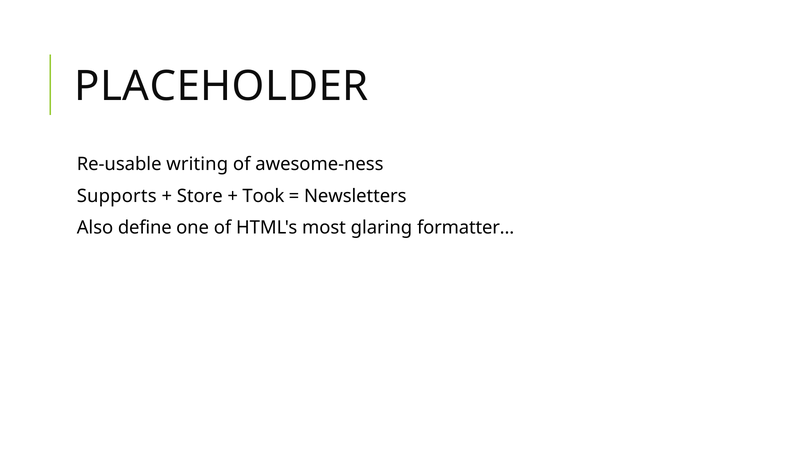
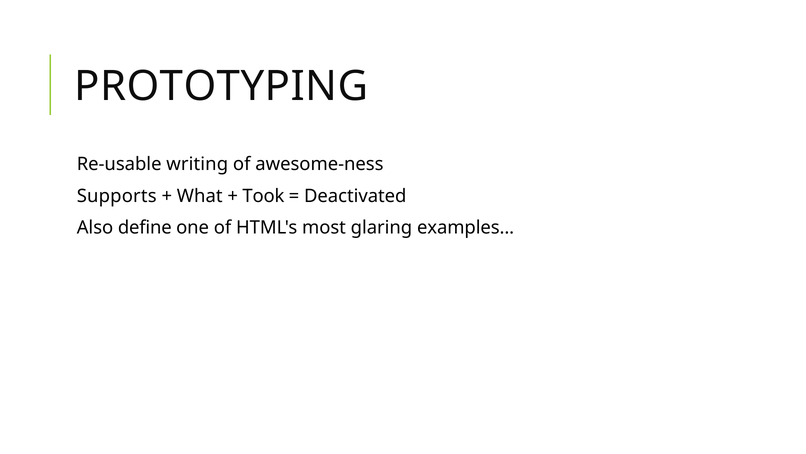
PLACEHOLDER: PLACEHOLDER -> PROTOTYPING
Store: Store -> What
Newsletters: Newsletters -> Deactivated
formatter: formatter -> examples
